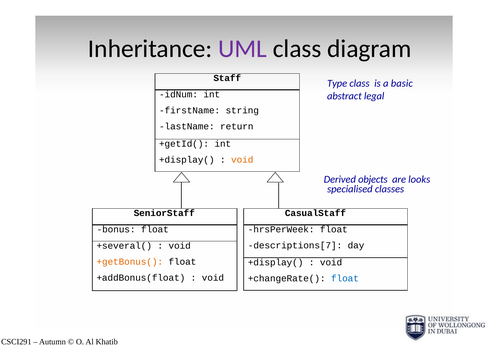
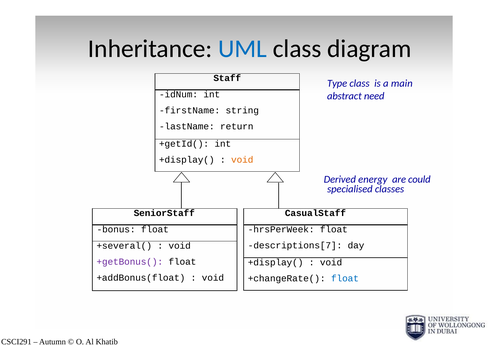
UML colour: purple -> blue
basic: basic -> main
legal: legal -> need
objects: objects -> energy
looks: looks -> could
+getBonus( colour: orange -> purple
